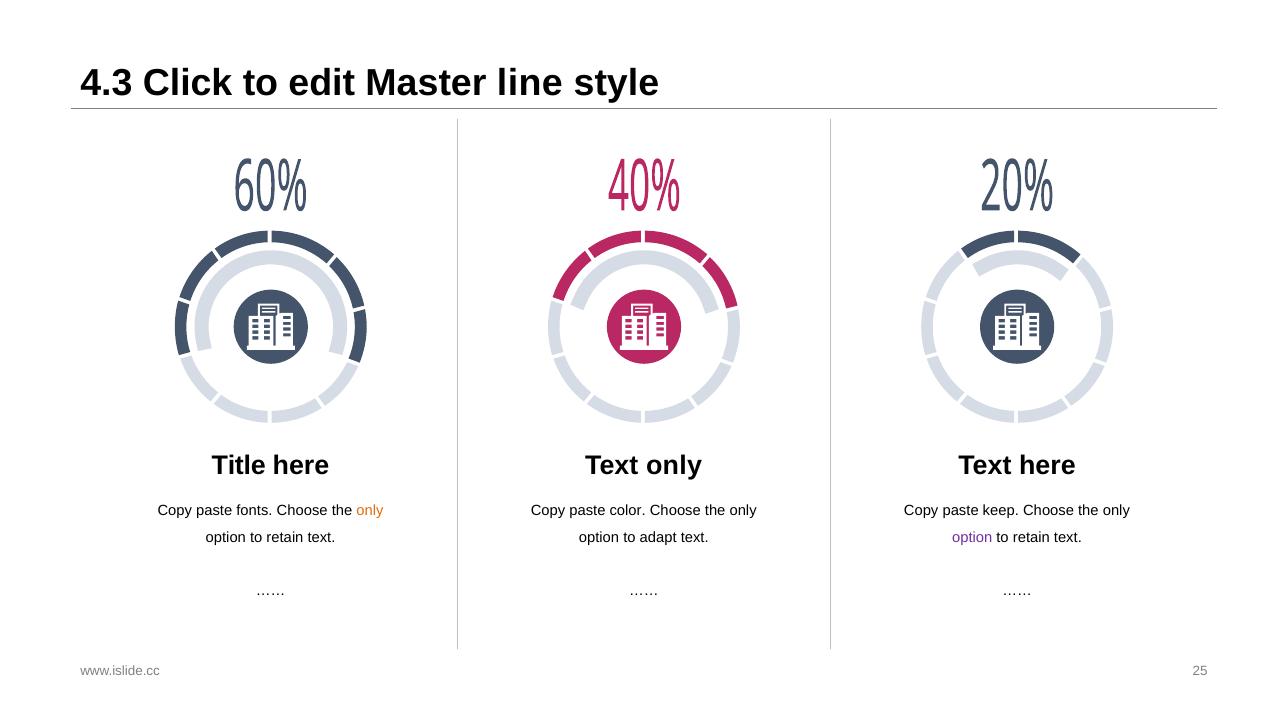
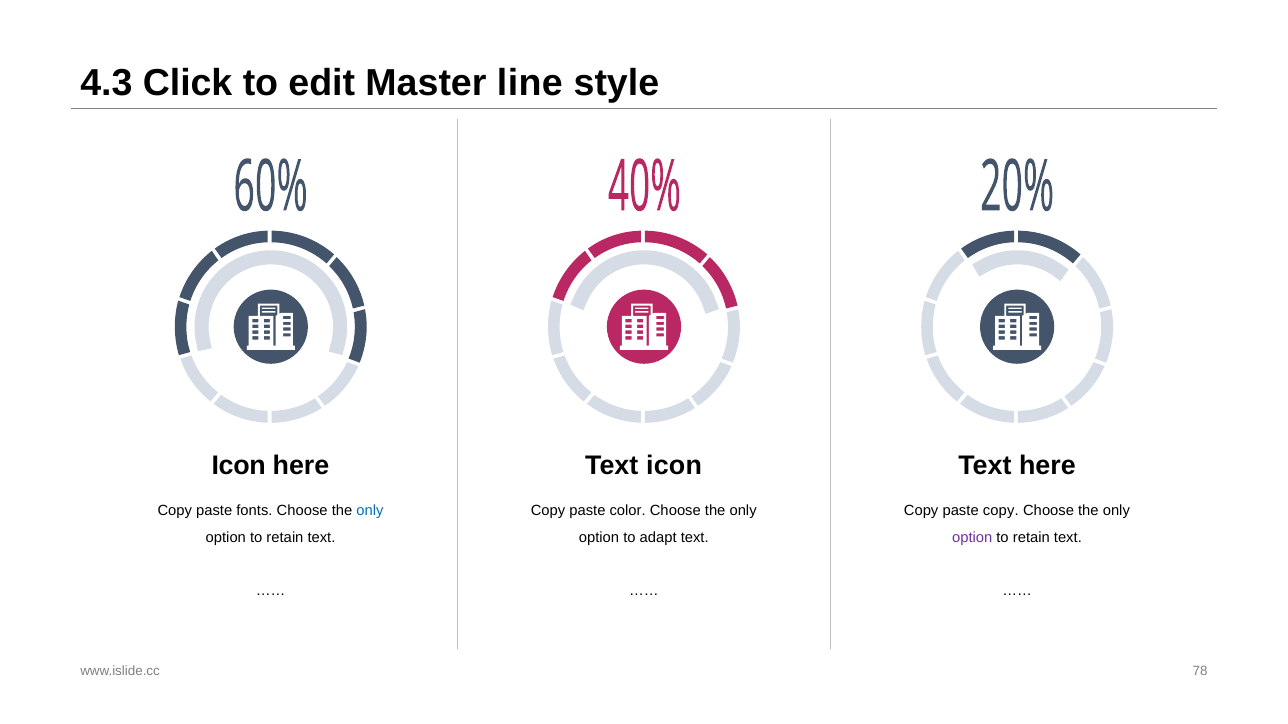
Title at (239, 466): Title -> Icon
Text only: only -> icon
only at (370, 511) colour: orange -> blue
paste keep: keep -> copy
25: 25 -> 78
